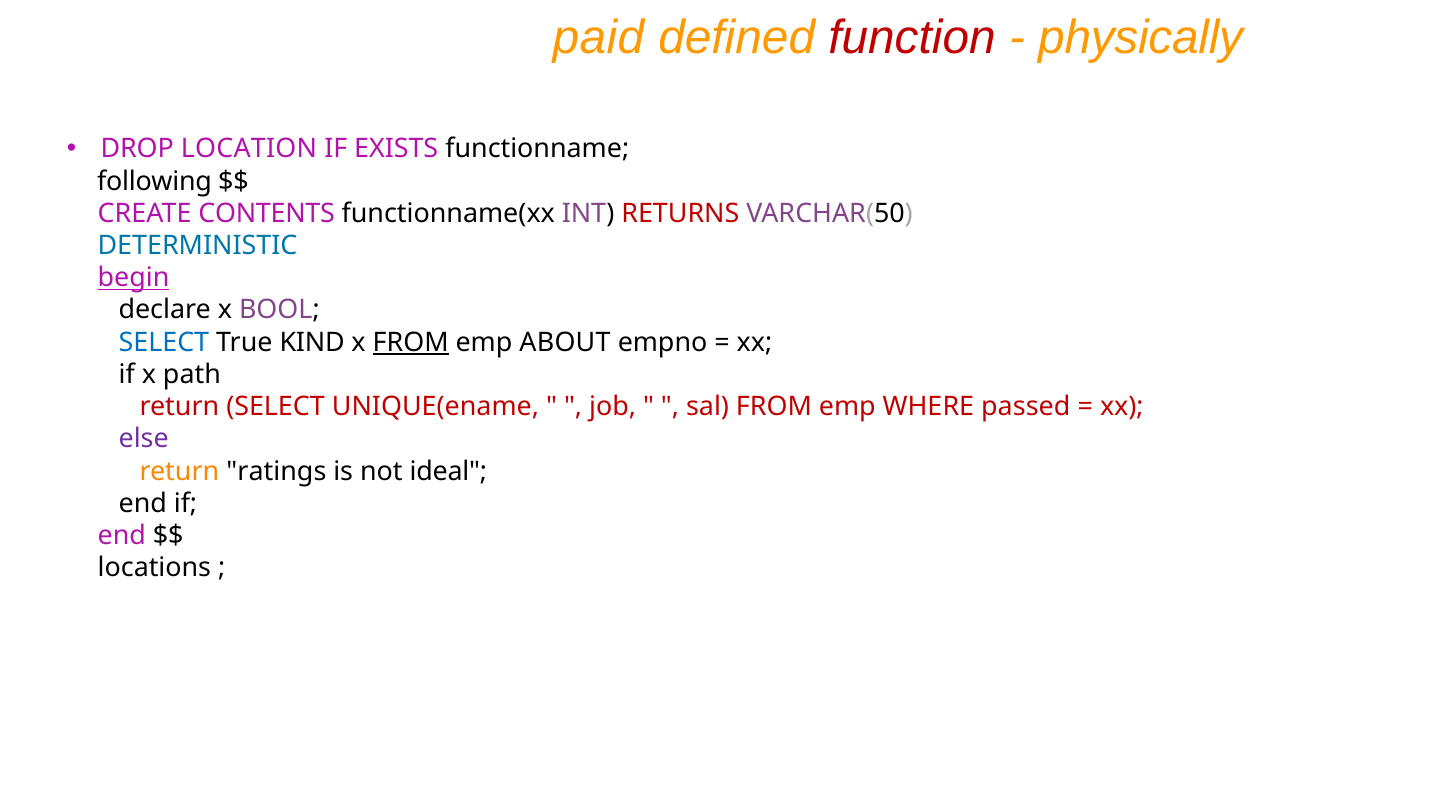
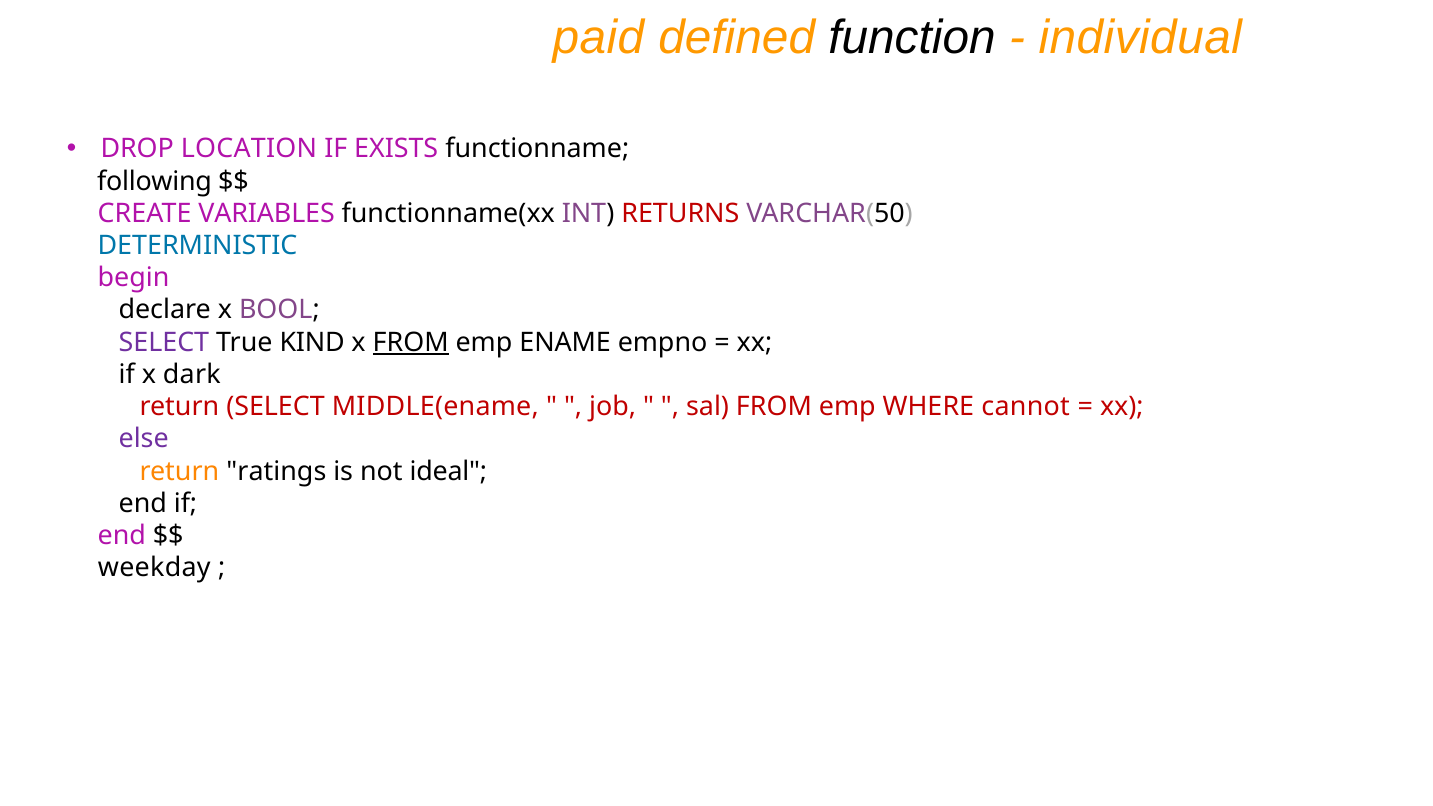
function colour: red -> black
physically: physically -> individual
CONTENTS: CONTENTS -> VARIABLES
begin underline: present -> none
SELECT at (164, 342) colour: blue -> purple
ABOUT: ABOUT -> ENAME
path: path -> dark
UNIQUE(ename: UNIQUE(ename -> MIDDLE(ename
passed: passed -> cannot
locations: locations -> weekday
